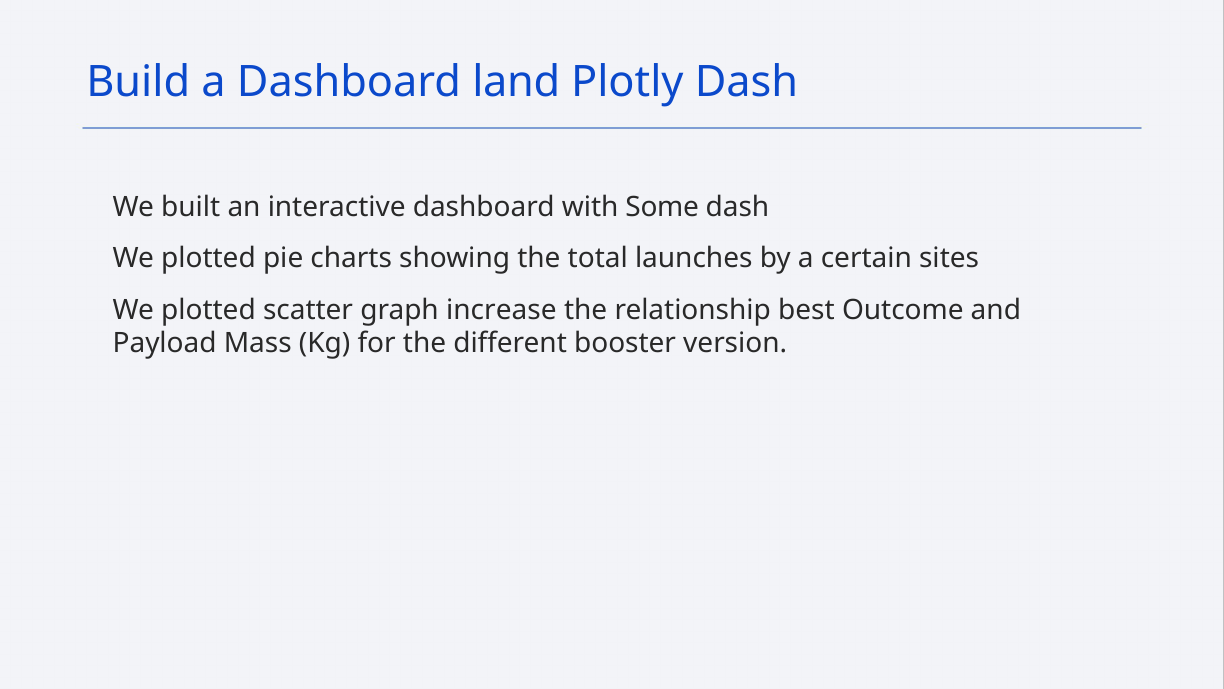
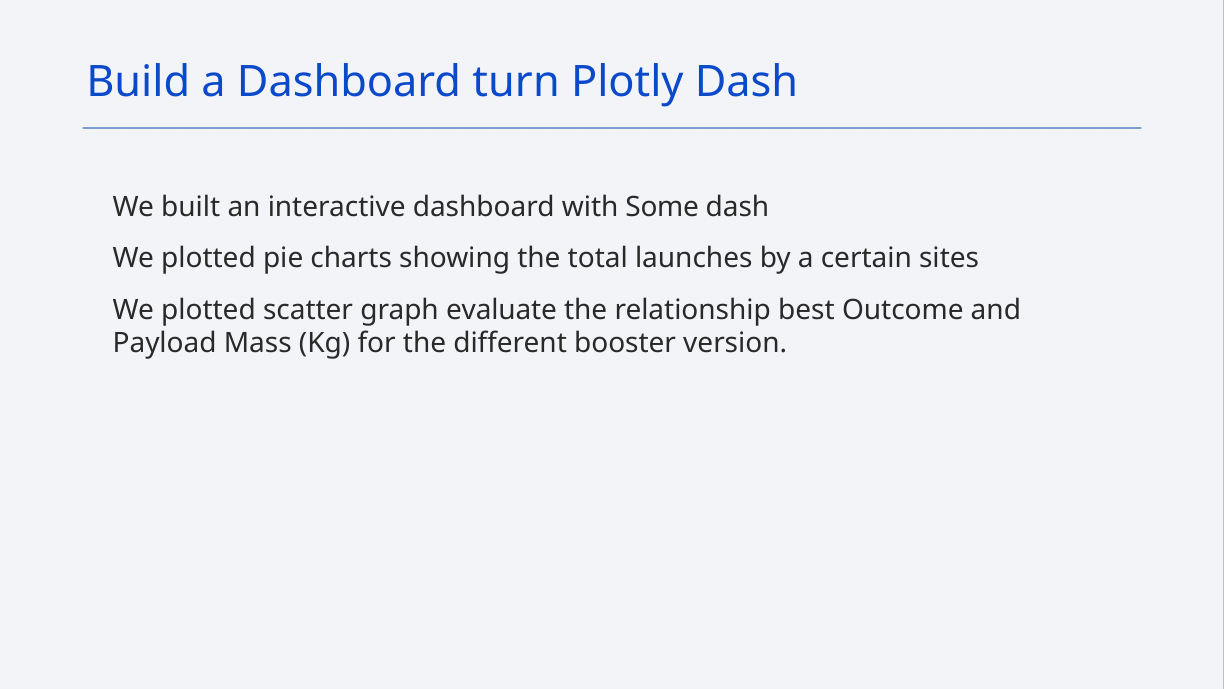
land: land -> turn
increase: increase -> evaluate
